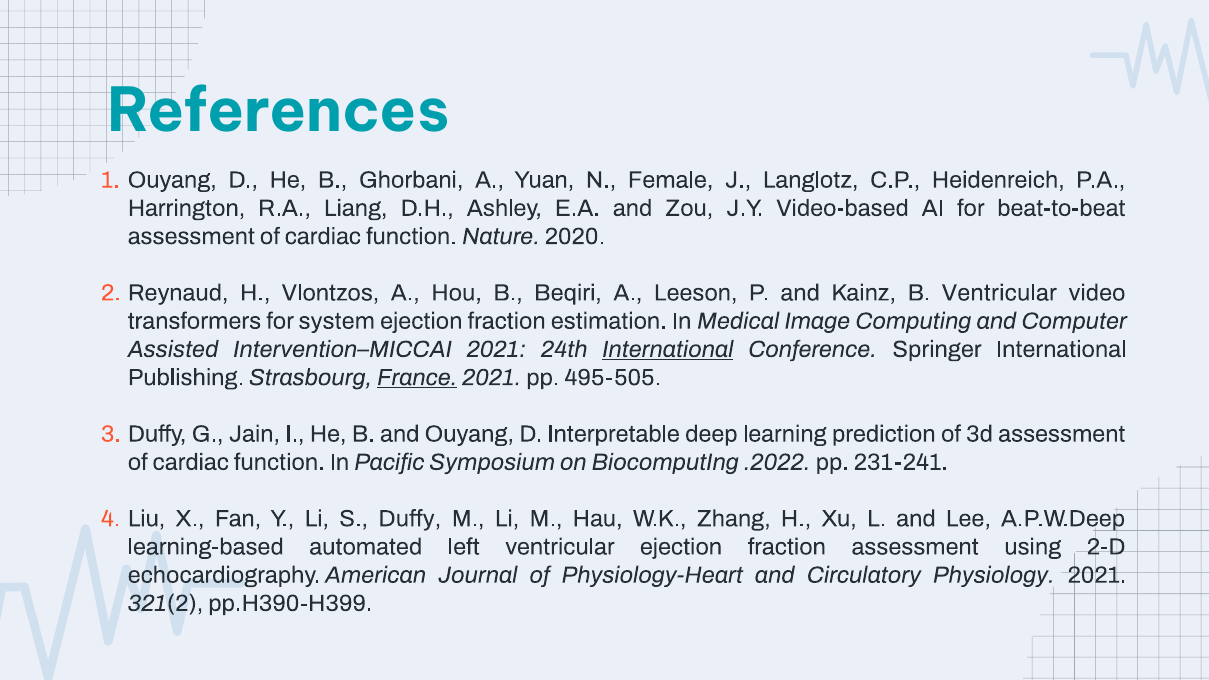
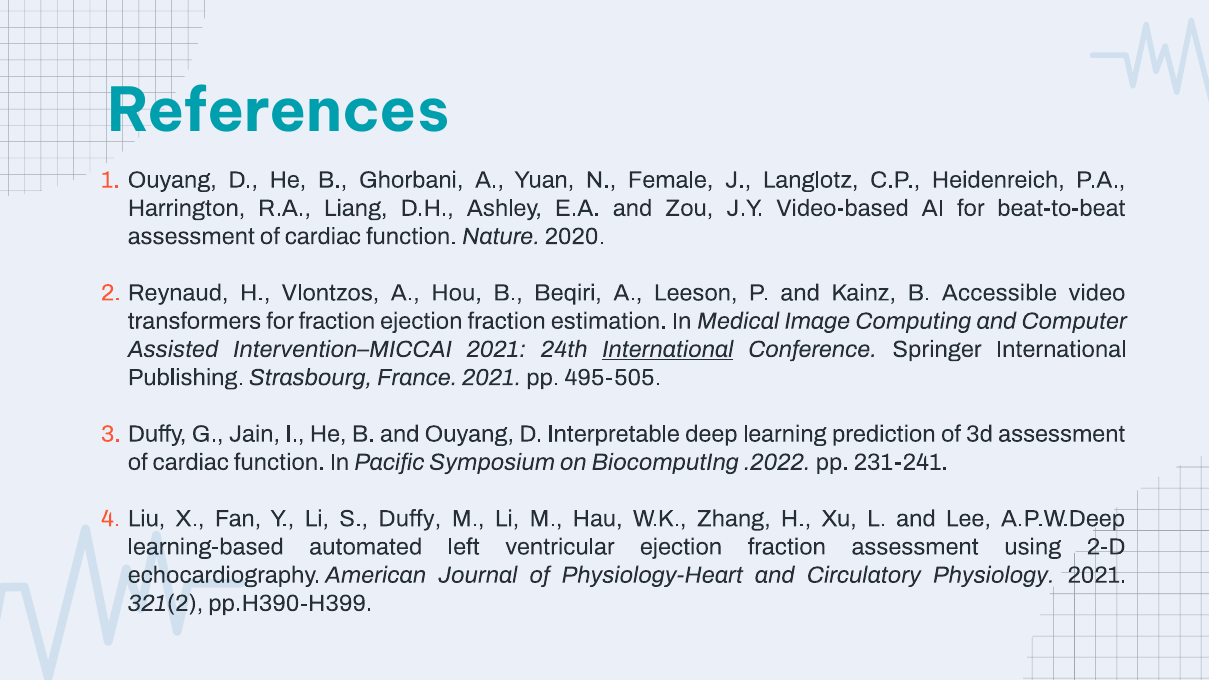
B Ventricular: Ventricular -> Accessible
for system: system -> fraction
France underline: present -> none
